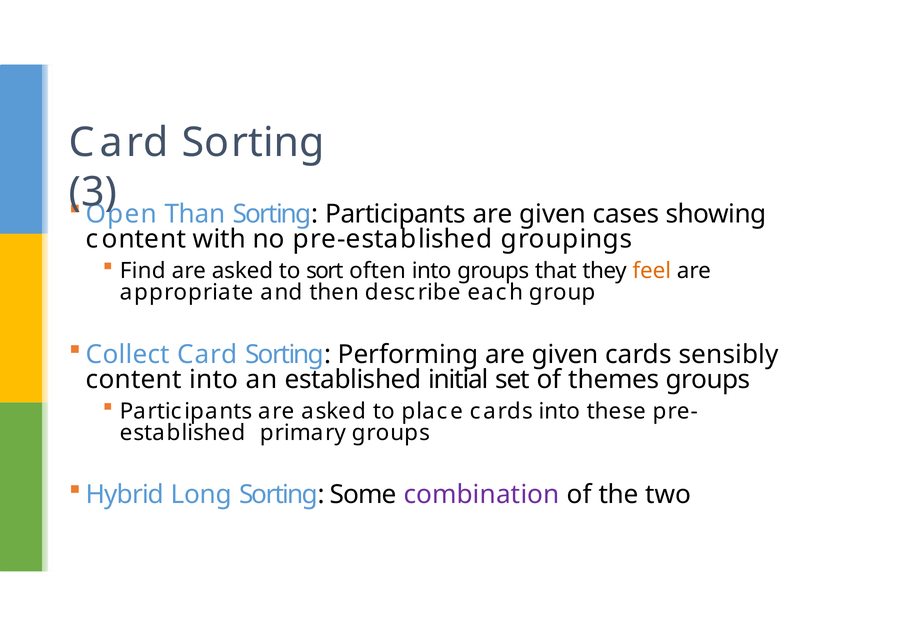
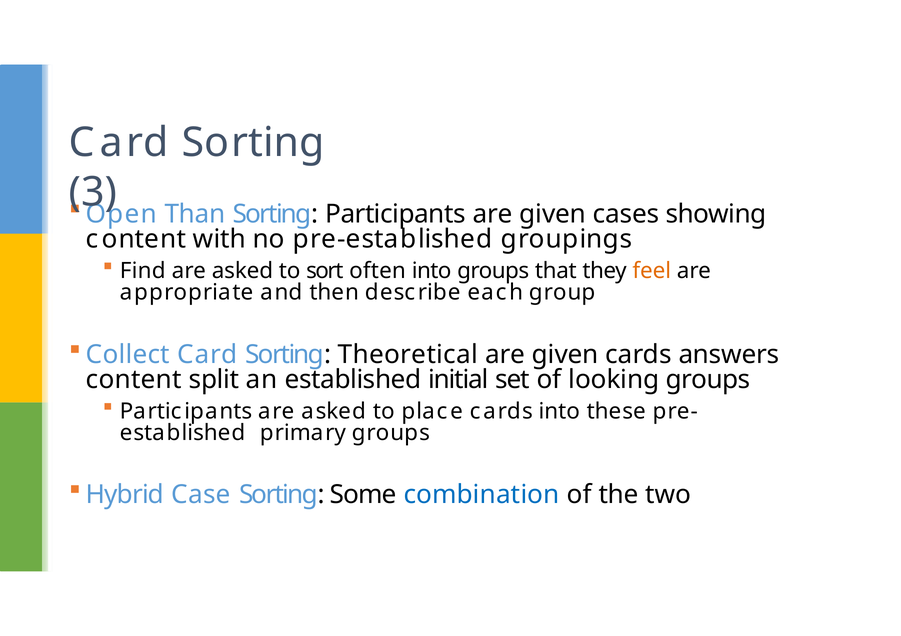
Performing: Performing -> Theoretical
sensibly: sensibly -> answers
content into: into -> split
themes: themes -> looking
Long: Long -> Case
combination colour: purple -> blue
